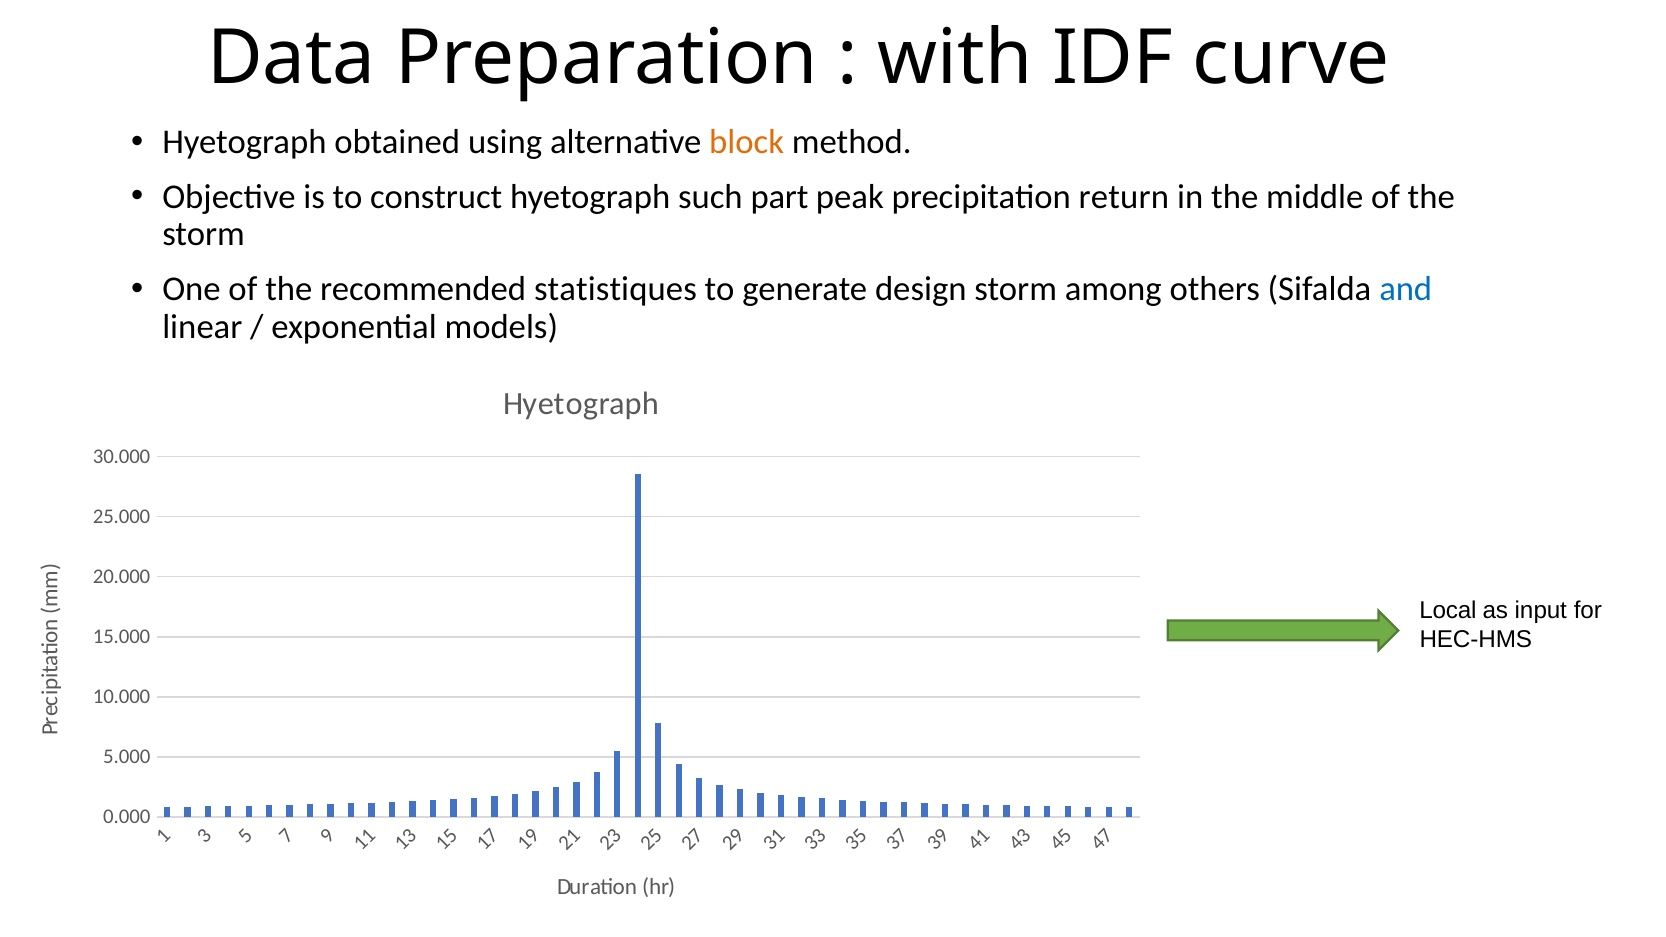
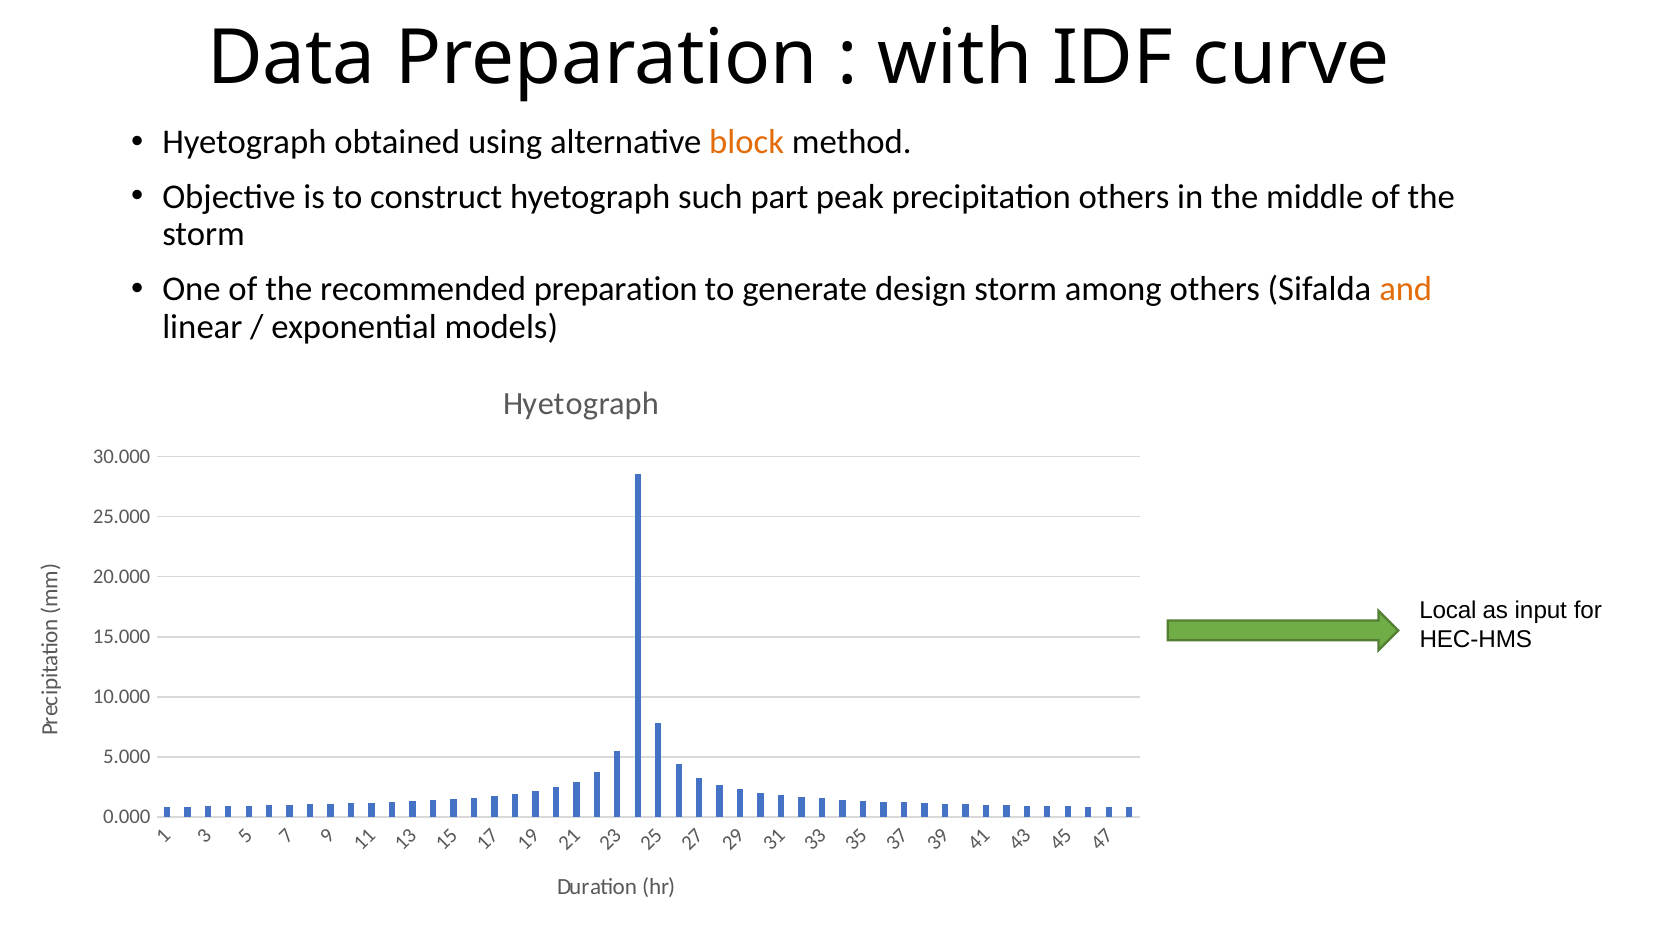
precipitation return: return -> others
recommended statistiques: statistiques -> preparation
and colour: blue -> orange
